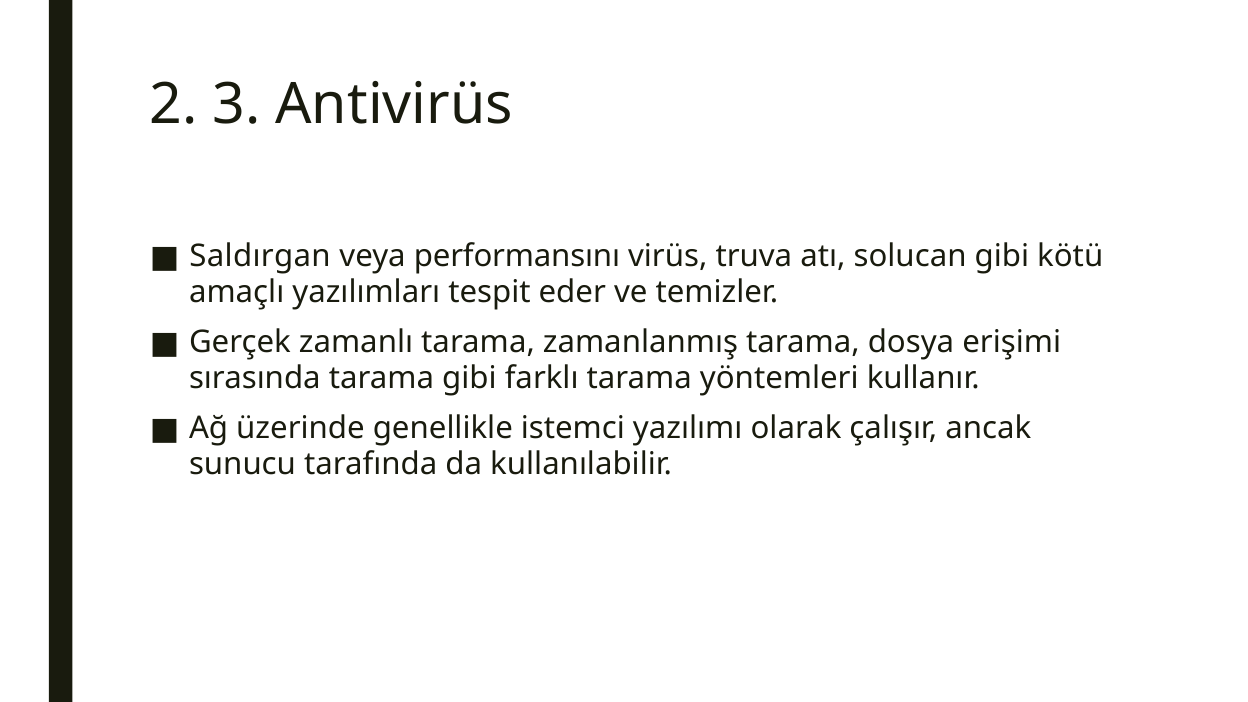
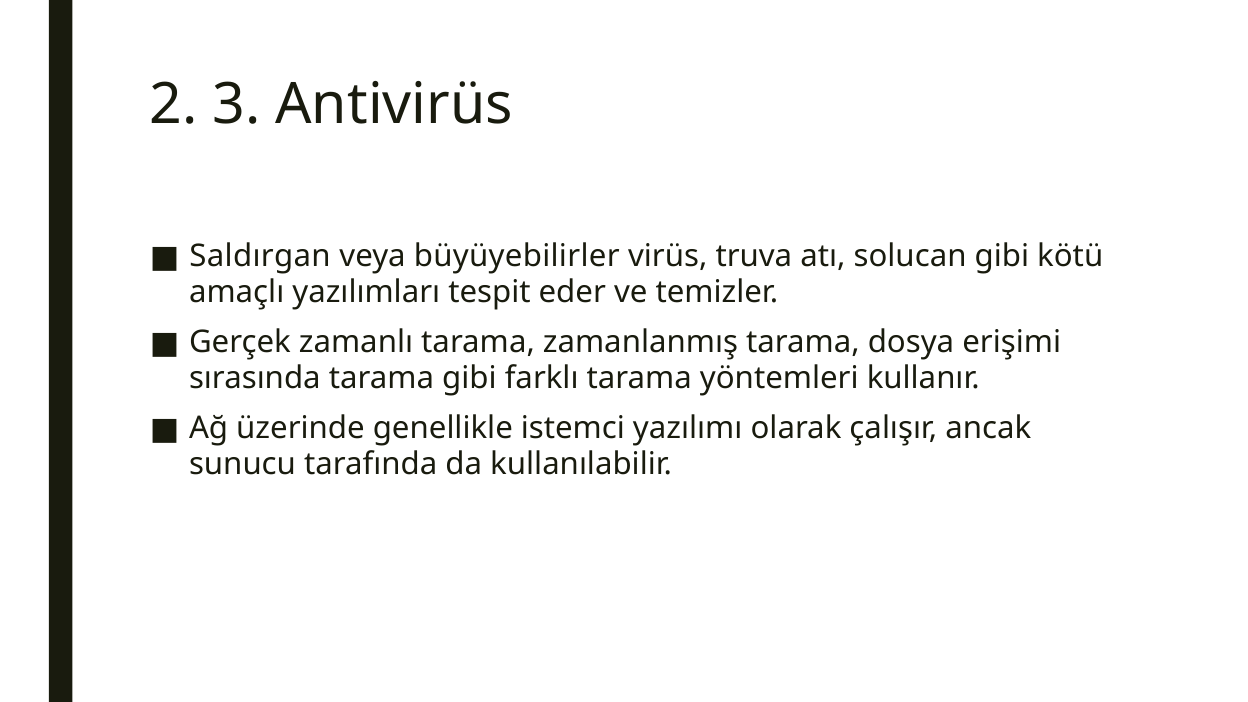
performansını: performansını -> büyüyebilirler
